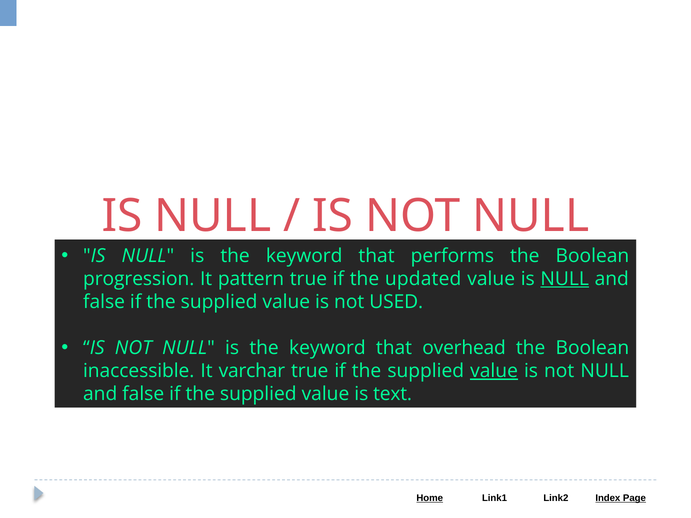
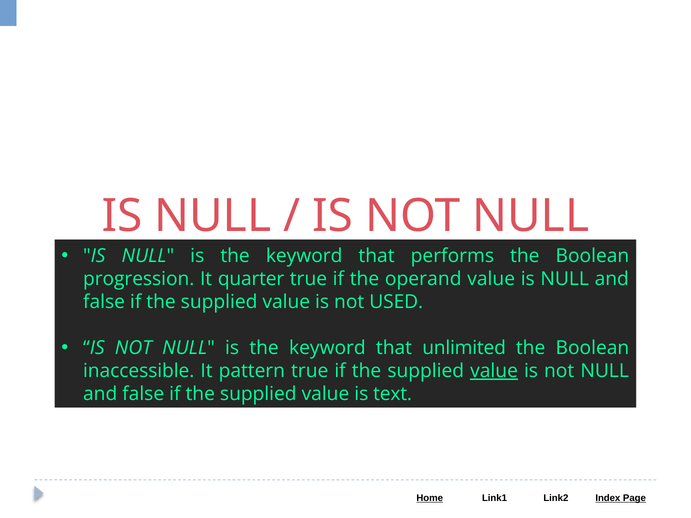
pattern: pattern -> quarter
updated: updated -> operand
NULL at (565, 279) underline: present -> none
overhead: overhead -> unlimited
varchar: varchar -> pattern
